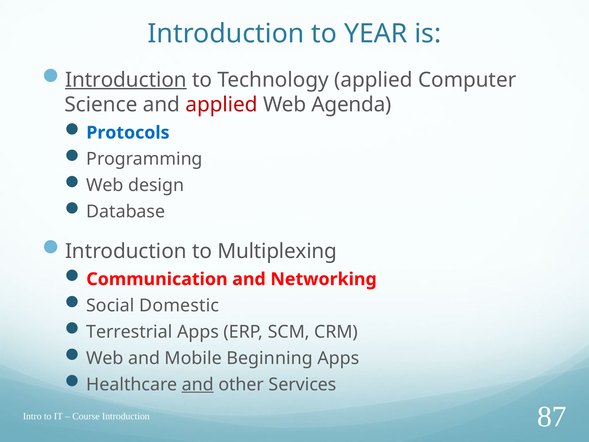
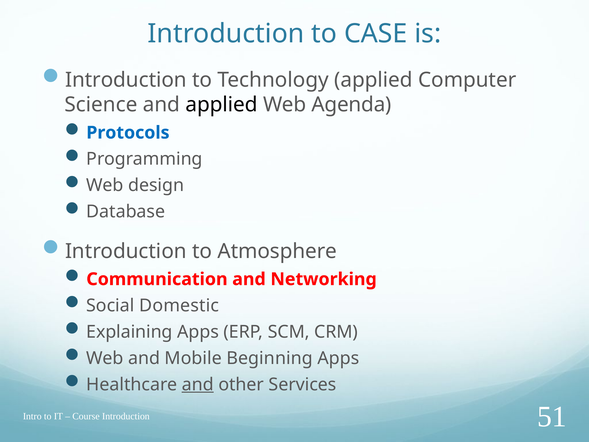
YEAR: YEAR -> CASE
Introduction at (126, 80) underline: present -> none
applied at (222, 105) colour: red -> black
Multiplexing: Multiplexing -> Atmosphere
Terrestrial: Terrestrial -> Explaining
87: 87 -> 51
